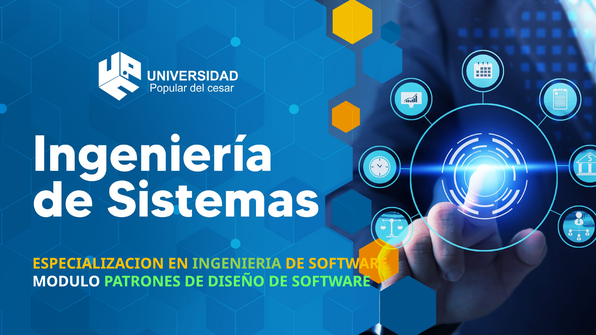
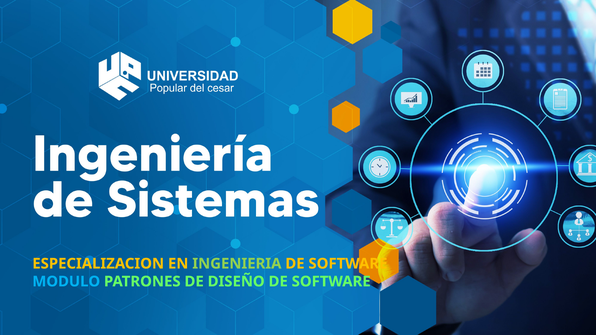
MODULO colour: white -> light blue
